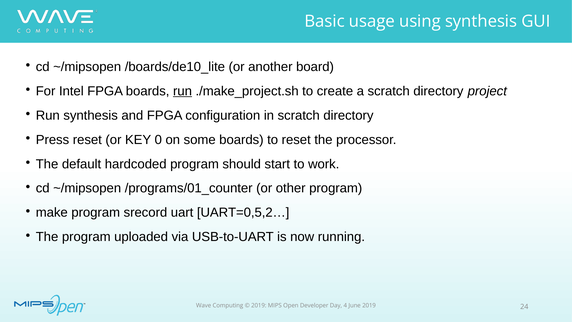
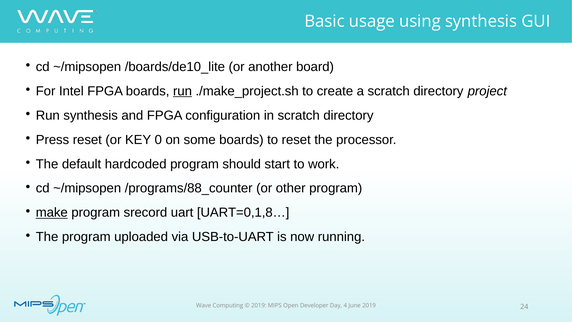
/programs/01_counter: /programs/01_counter -> /programs/88_counter
make underline: none -> present
UART=0,5,2…: UART=0,5,2… -> UART=0,1,8…
